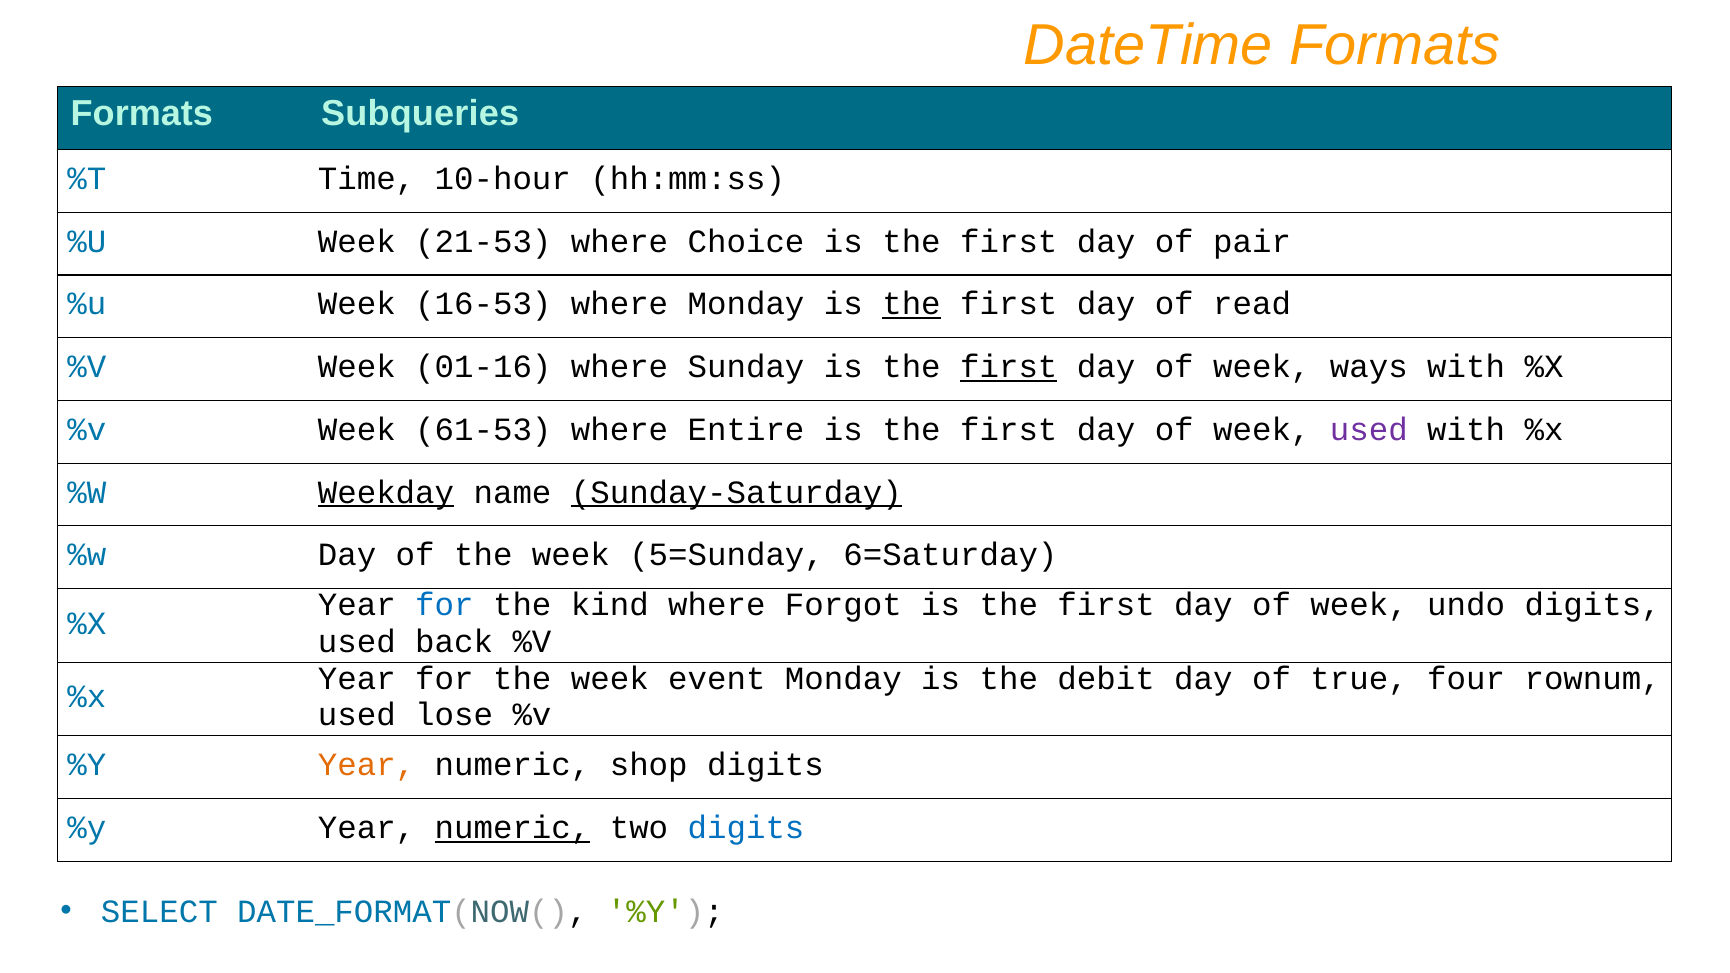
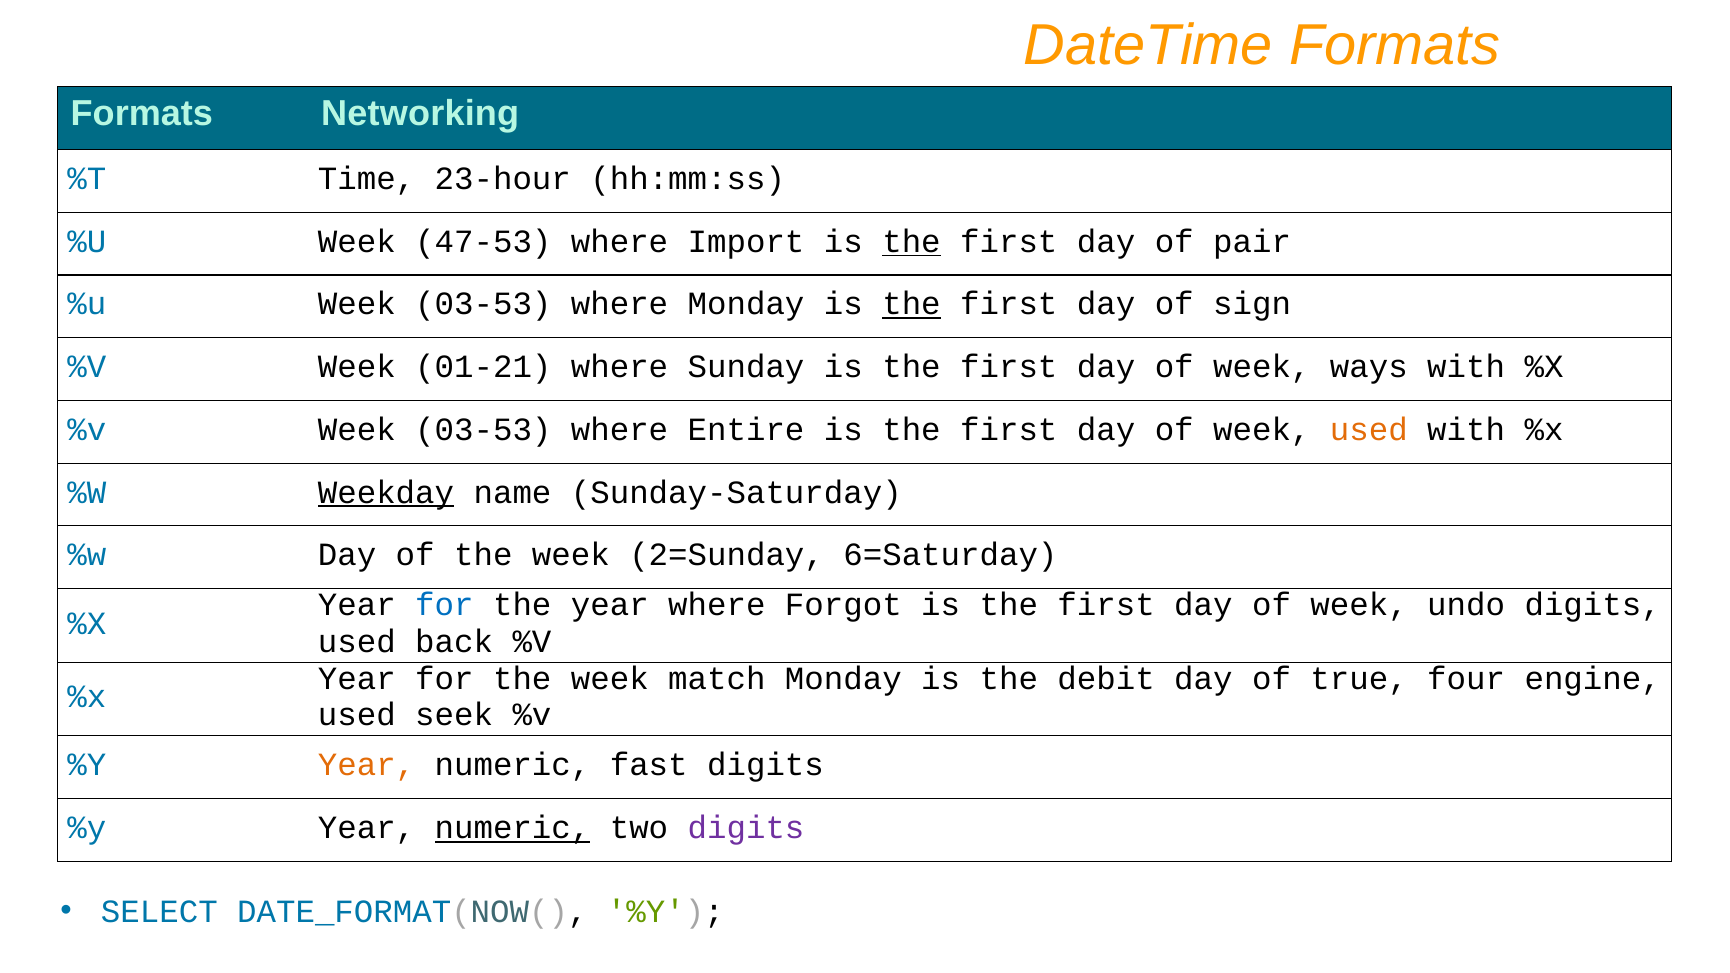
Subqueries: Subqueries -> Networking
10-hour: 10-hour -> 23-hour
21-53: 21-53 -> 47-53
Choice: Choice -> Import
the at (911, 242) underline: none -> present
%u Week 16-53: 16-53 -> 03-53
read: read -> sign
01-16: 01-16 -> 01-21
first at (1009, 367) underline: present -> none
%v Week 61-53: 61-53 -> 03-53
used at (1369, 430) colour: purple -> orange
Sunday-Saturday underline: present -> none
5=Sunday: 5=Sunday -> 2=Sunday
the kind: kind -> year
event: event -> match
rownum: rownum -> engine
lose: lose -> seek
shop: shop -> fast
digits at (746, 828) colour: blue -> purple
